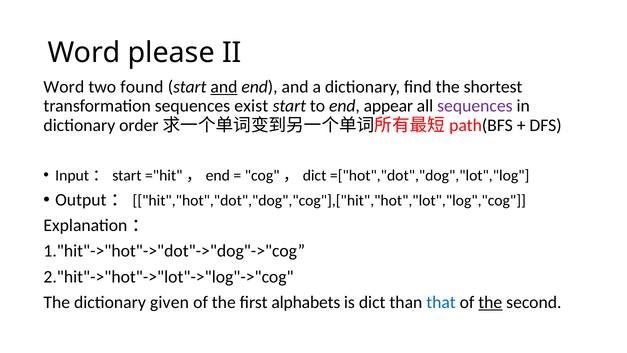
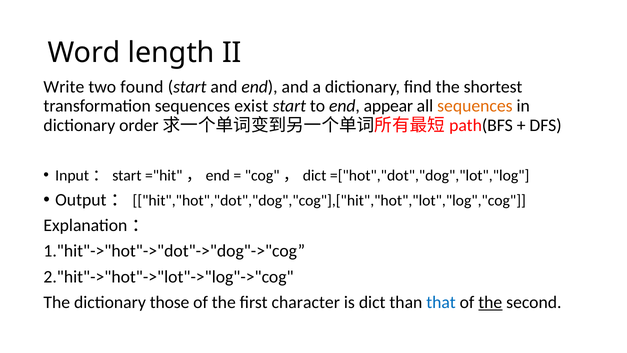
please: please -> length
Word at (64, 87): Word -> Write
and at (224, 87) underline: present -> none
sequences at (475, 106) colour: purple -> orange
given: given -> those
alphabets: alphabets -> character
